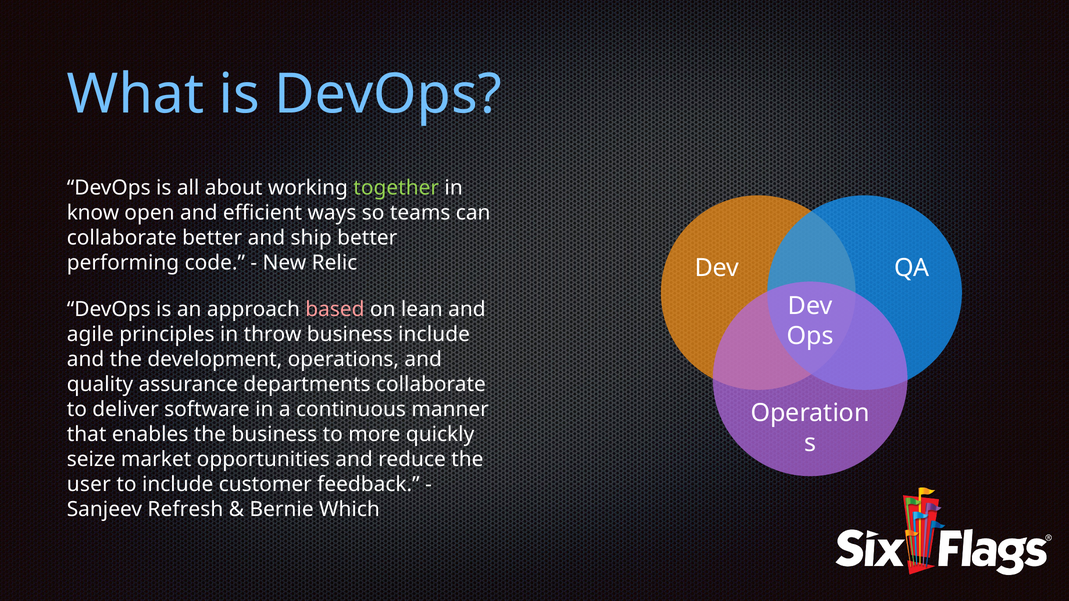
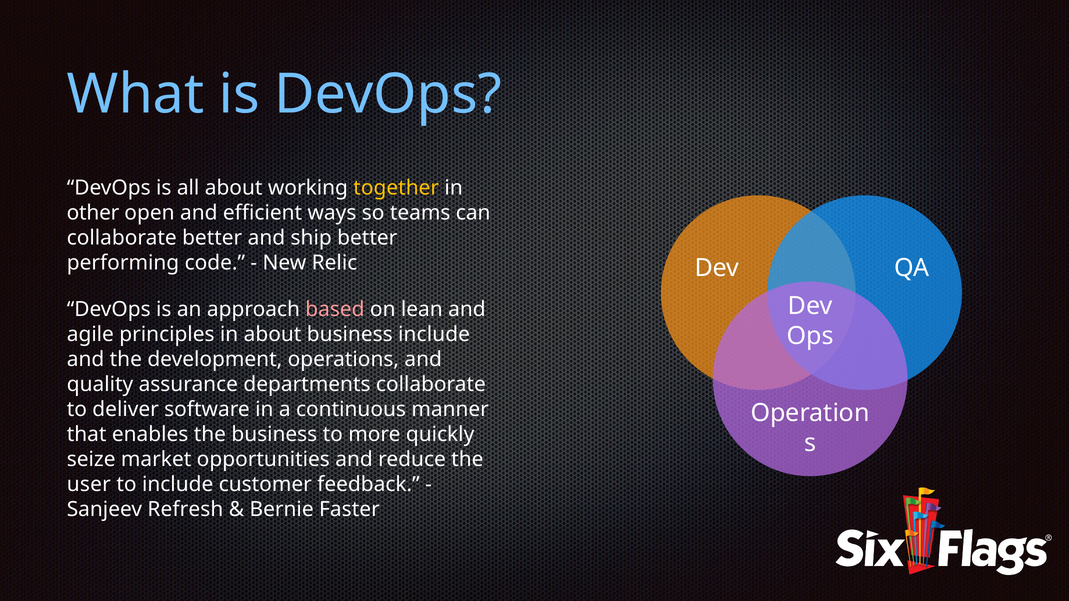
together colour: light green -> yellow
know: know -> other
in throw: throw -> about
Which: Which -> Faster
